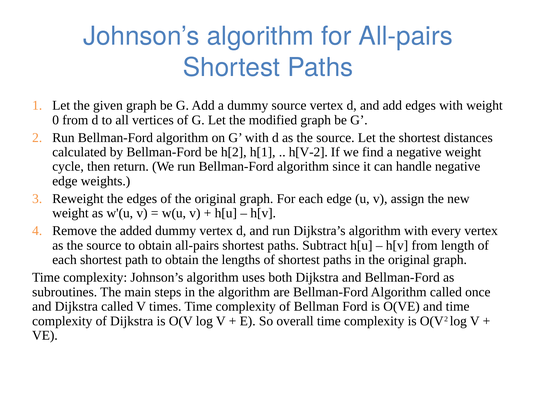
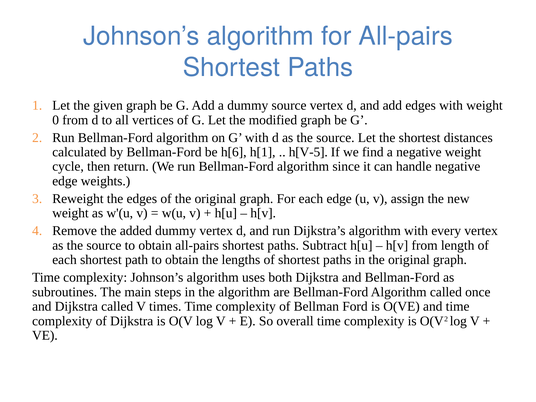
h[2: h[2 -> h[6
h[V-2: h[V-2 -> h[V-5
